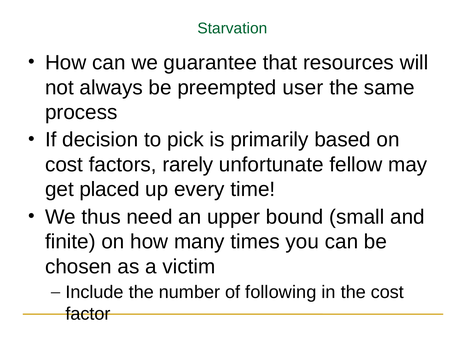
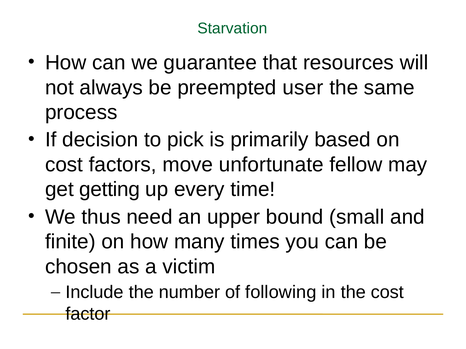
rarely: rarely -> move
placed: placed -> getting
